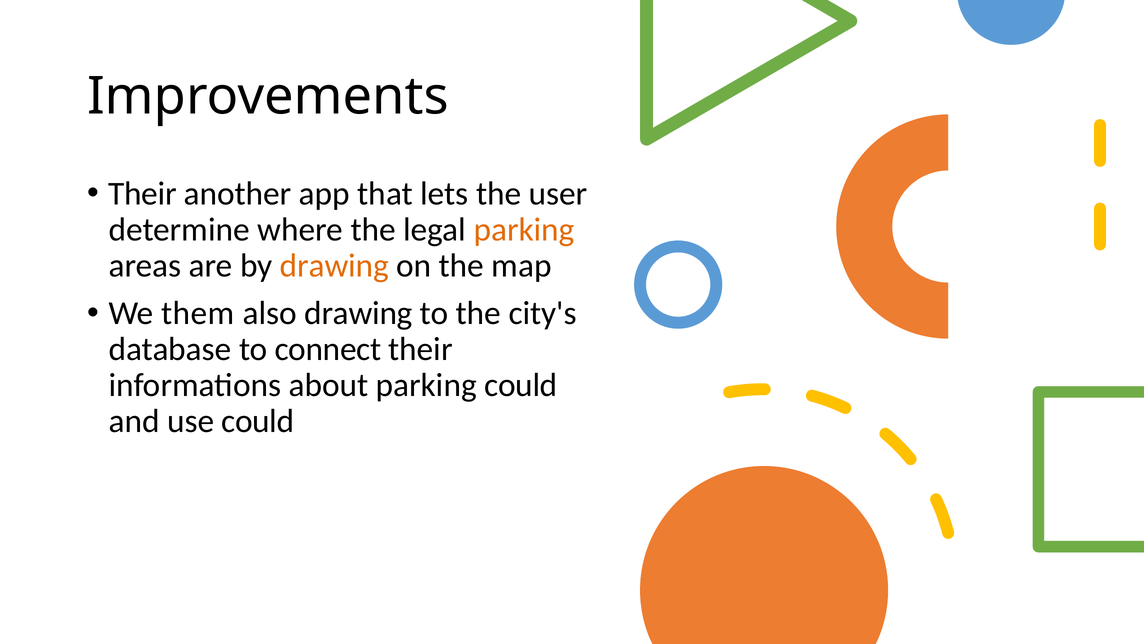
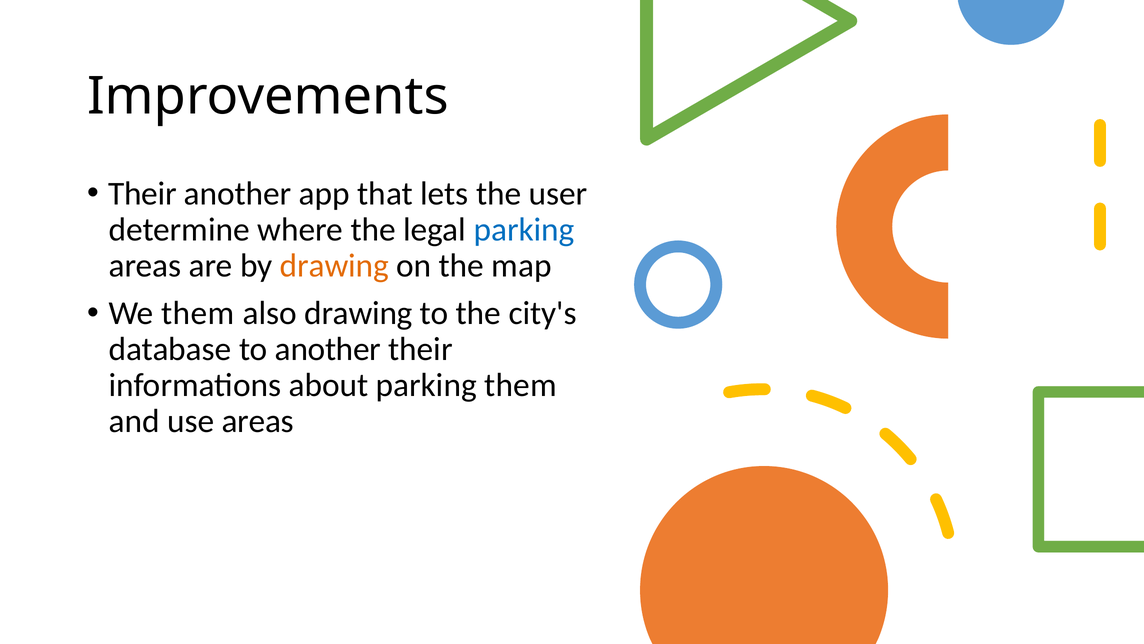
parking at (524, 229) colour: orange -> blue
to connect: connect -> another
parking could: could -> them
use could: could -> areas
